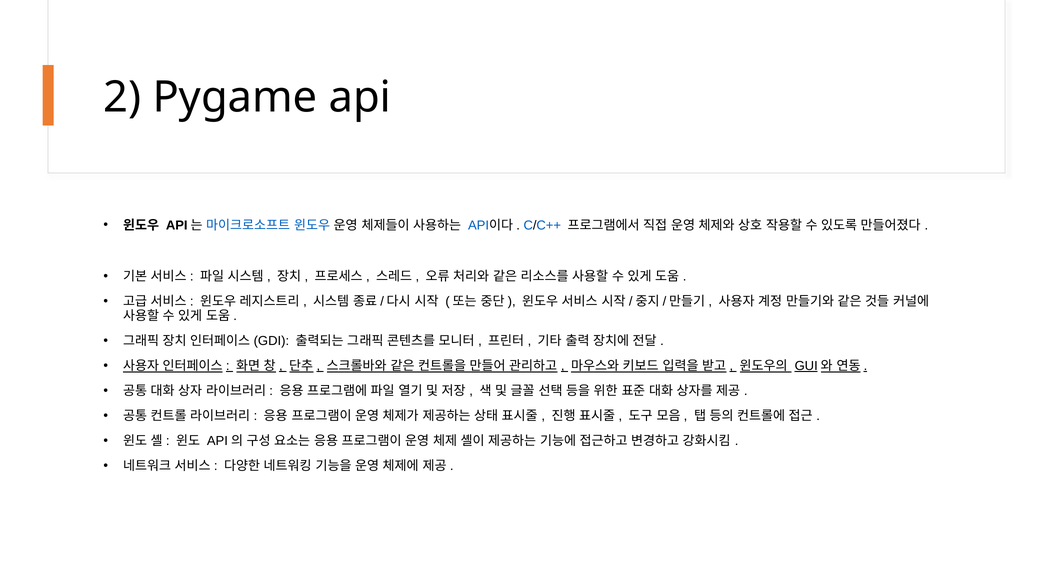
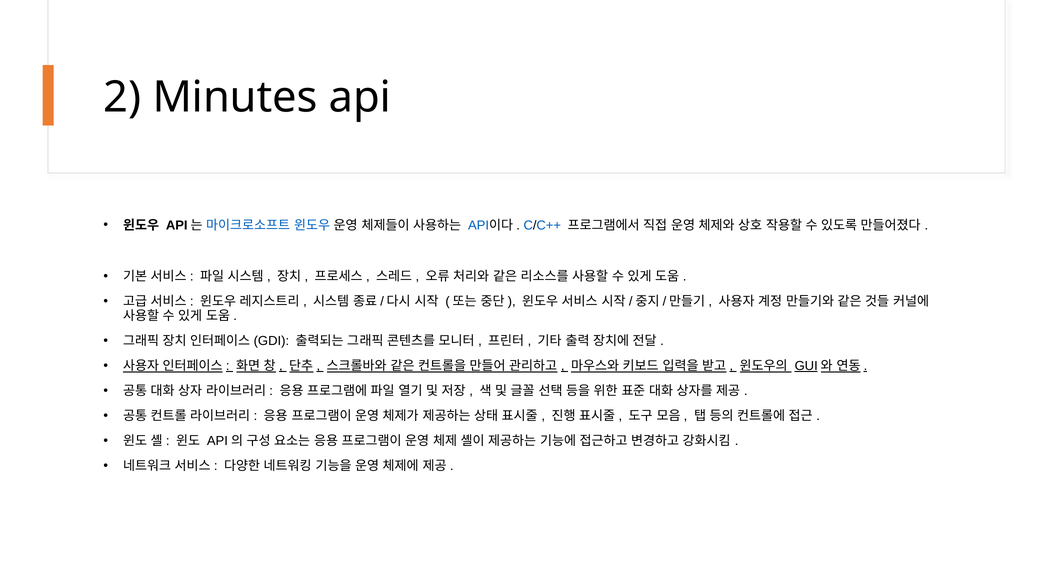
Pygame: Pygame -> Minutes
